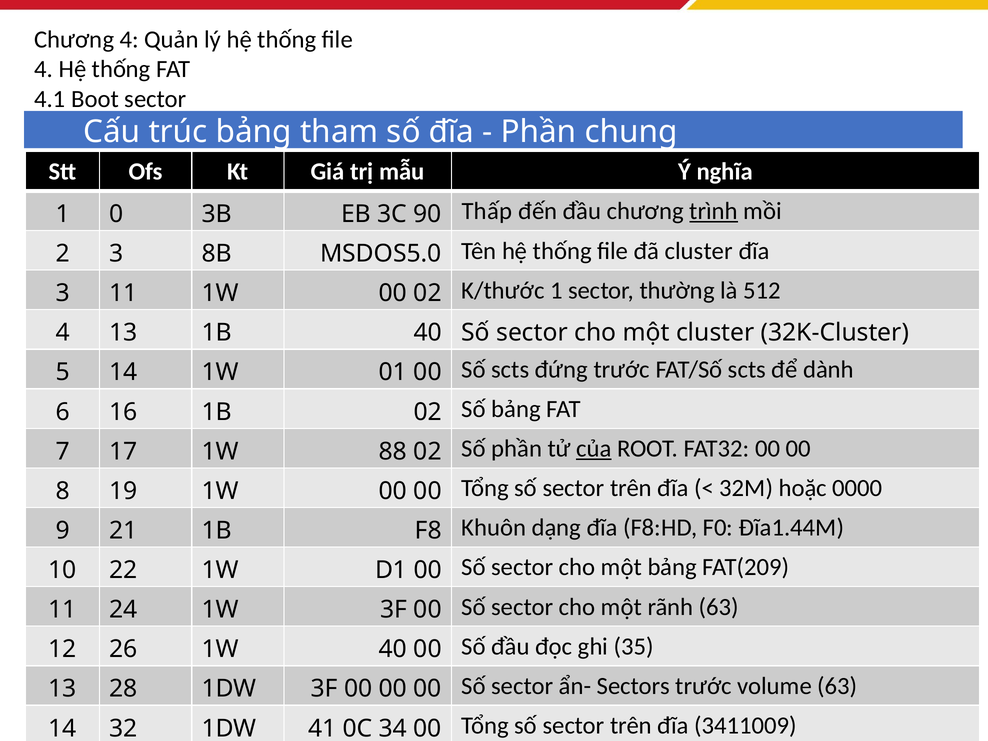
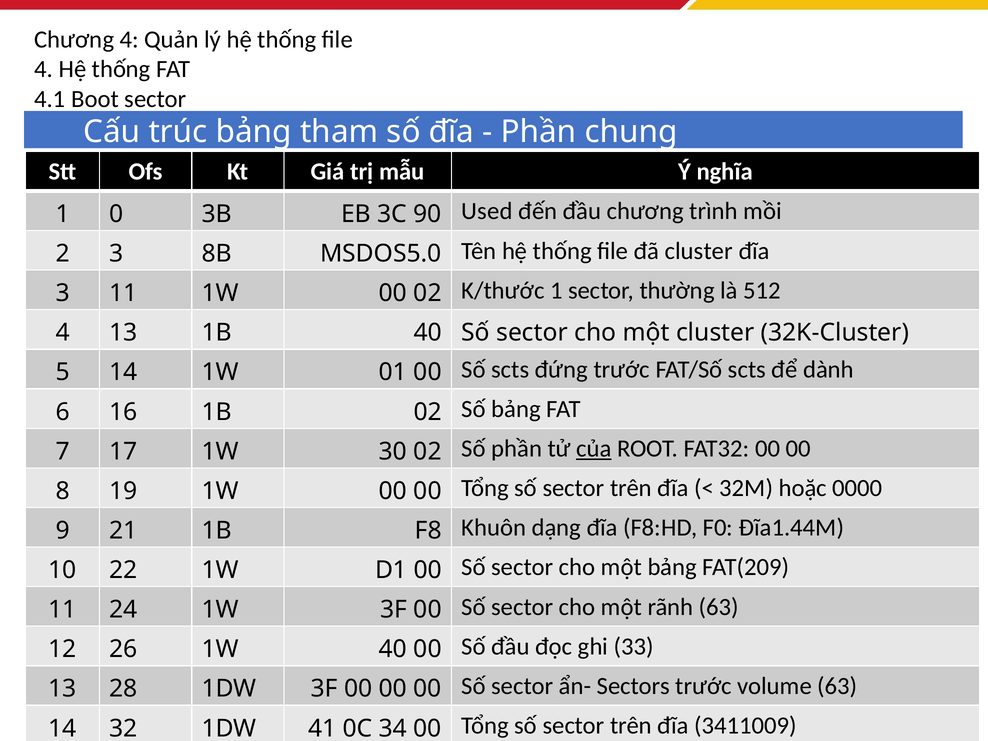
Thấp: Thấp -> Used
trình underline: present -> none
88: 88 -> 30
35: 35 -> 33
